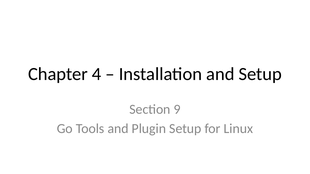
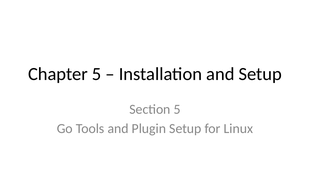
Chapter 4: 4 -> 5
Section 9: 9 -> 5
